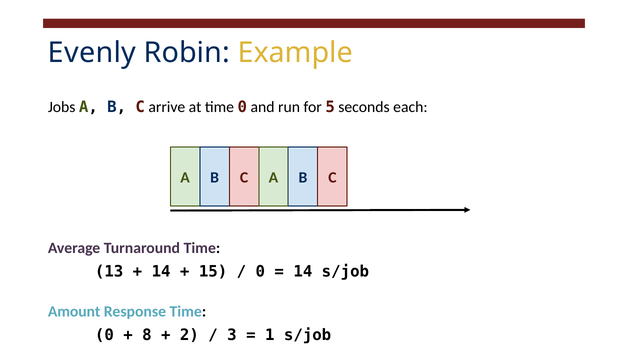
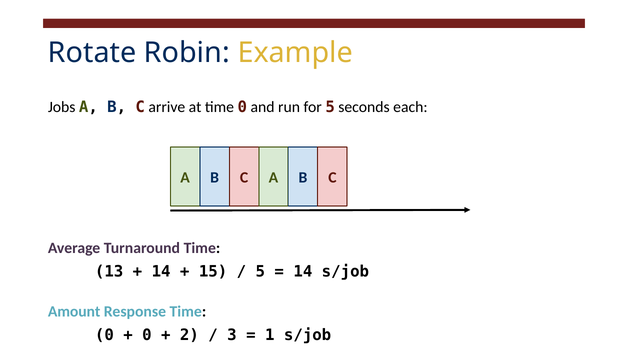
Evenly: Evenly -> Rotate
0 at (260, 272): 0 -> 5
8 at (147, 336): 8 -> 0
